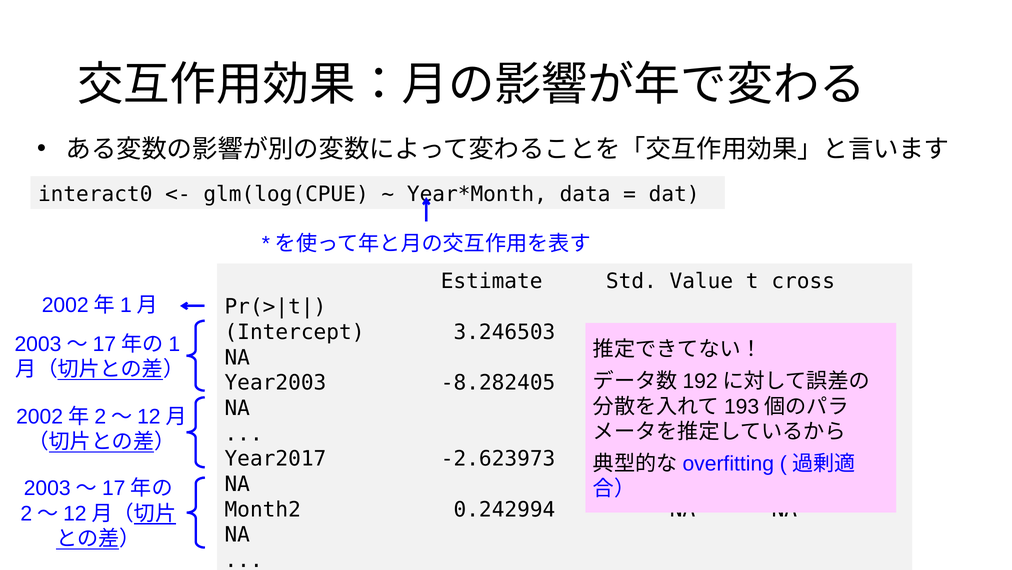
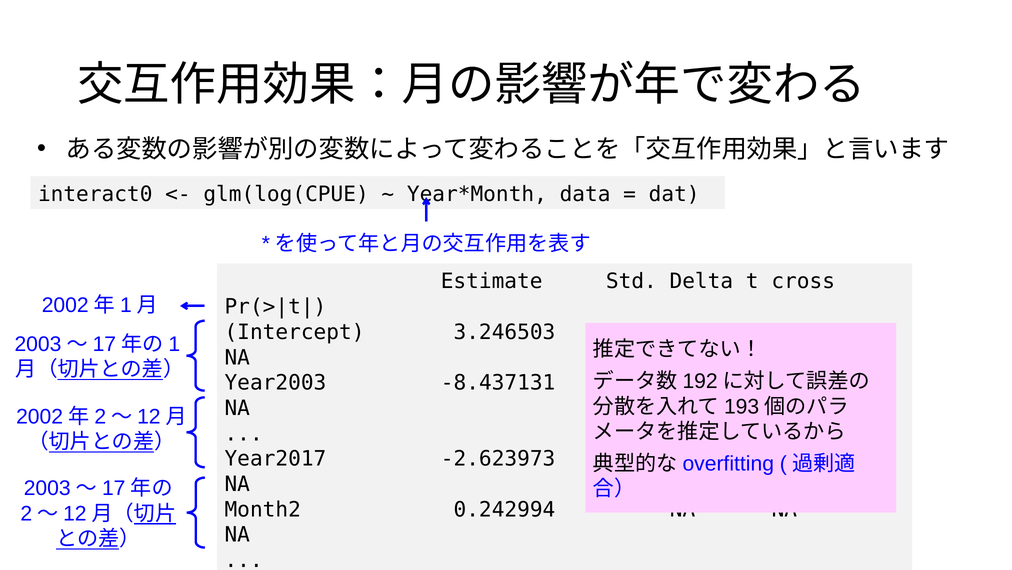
Value: Value -> Delta
-8.282405: -8.282405 -> -8.437131
